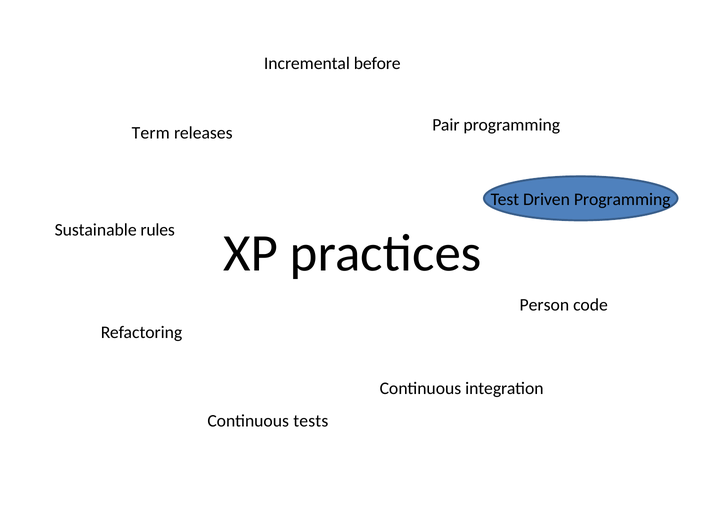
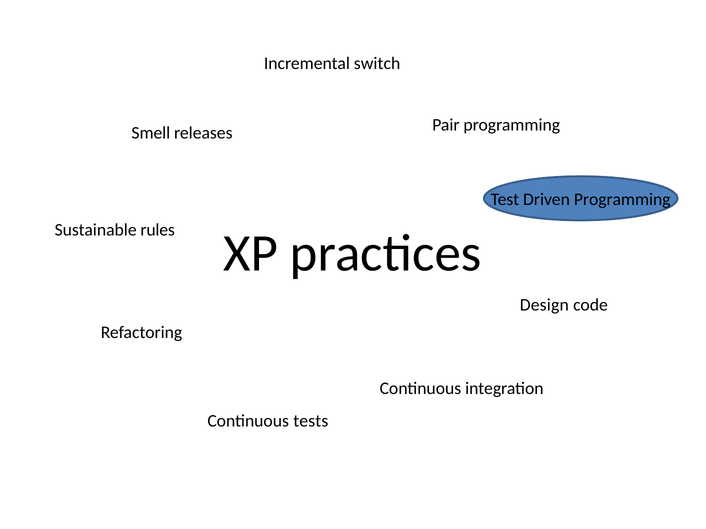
before: before -> switch
Term: Term -> Smell
Person: Person -> Design
